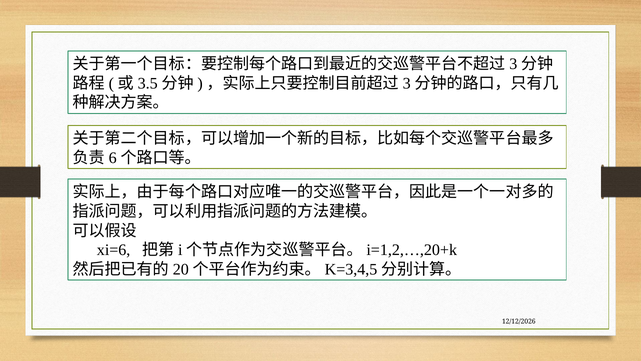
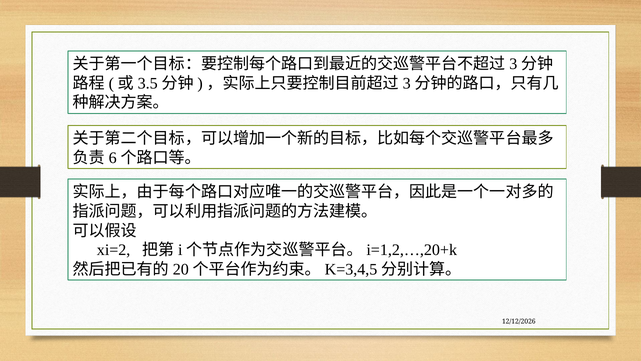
xi=6: xi=6 -> xi=2
